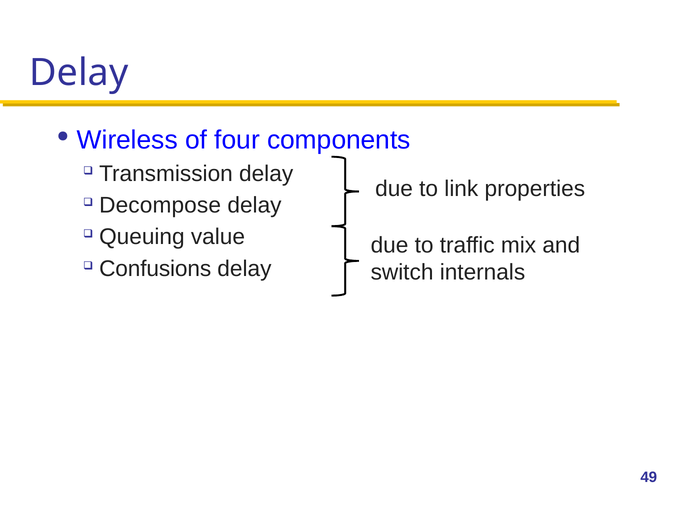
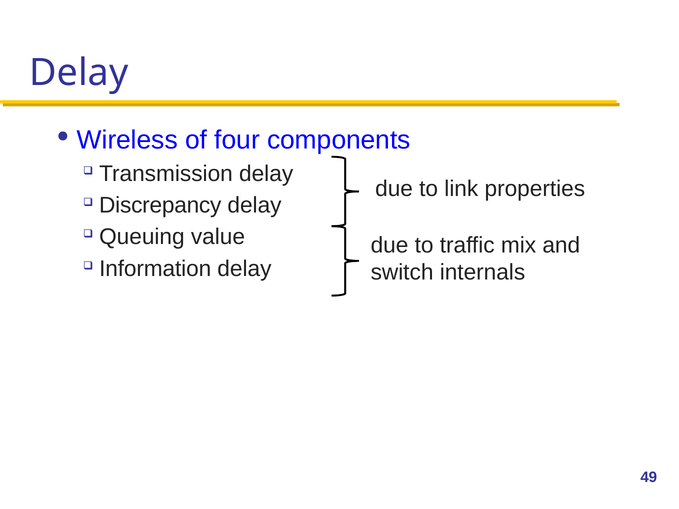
Decompose: Decompose -> Discrepancy
Confusions: Confusions -> Information
